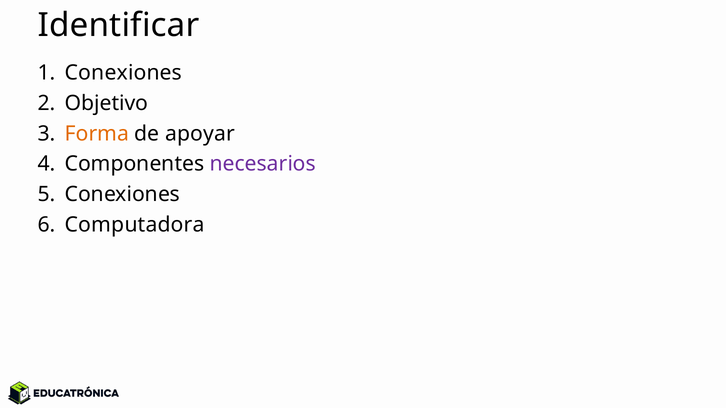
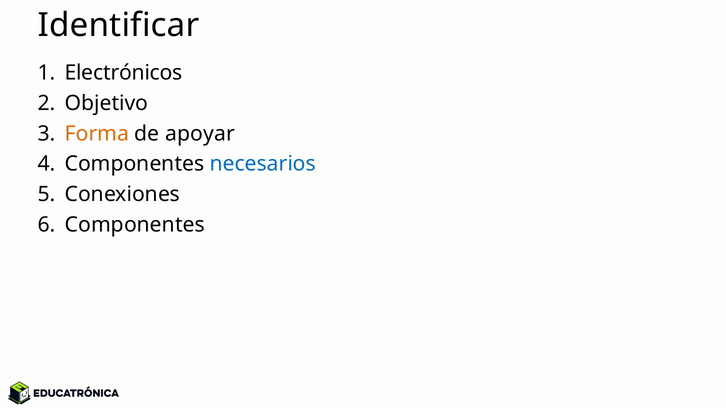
Conexiones at (123, 73): Conexiones -> Electrónicos
necesarios colour: purple -> blue
Computadora at (135, 225): Computadora -> Componentes
